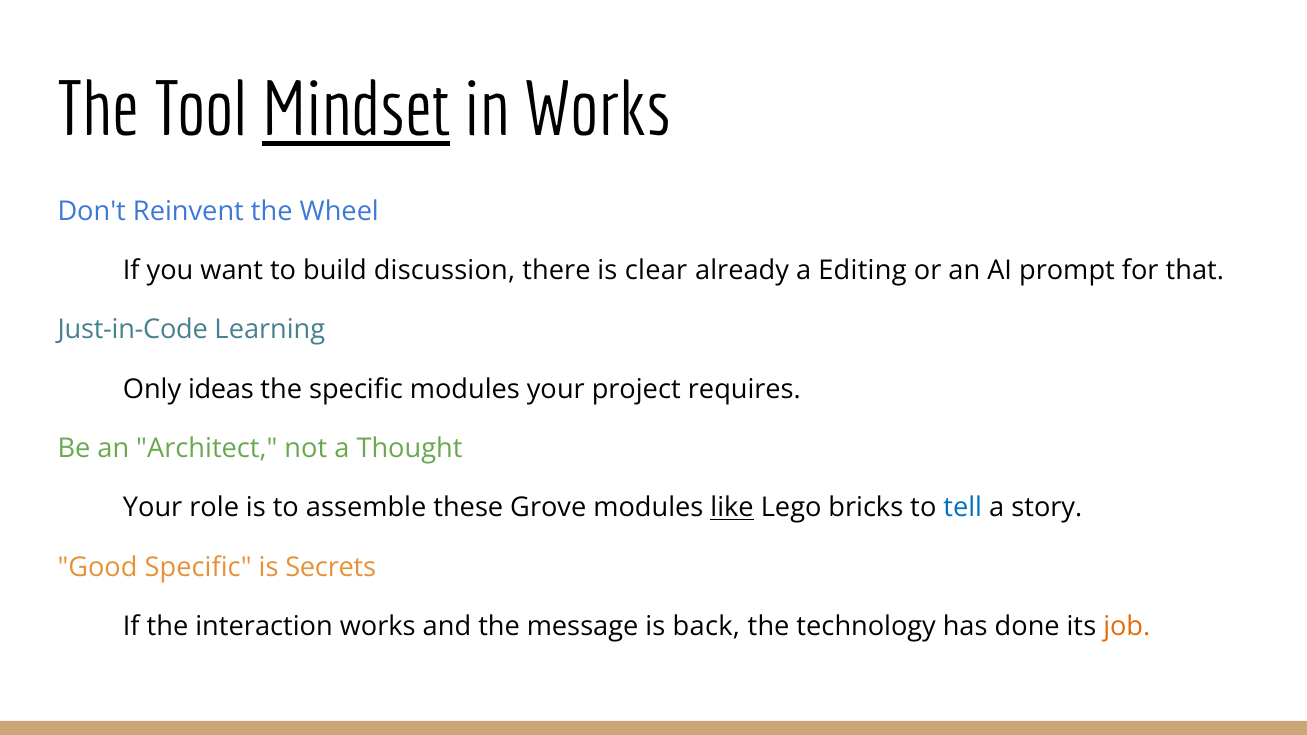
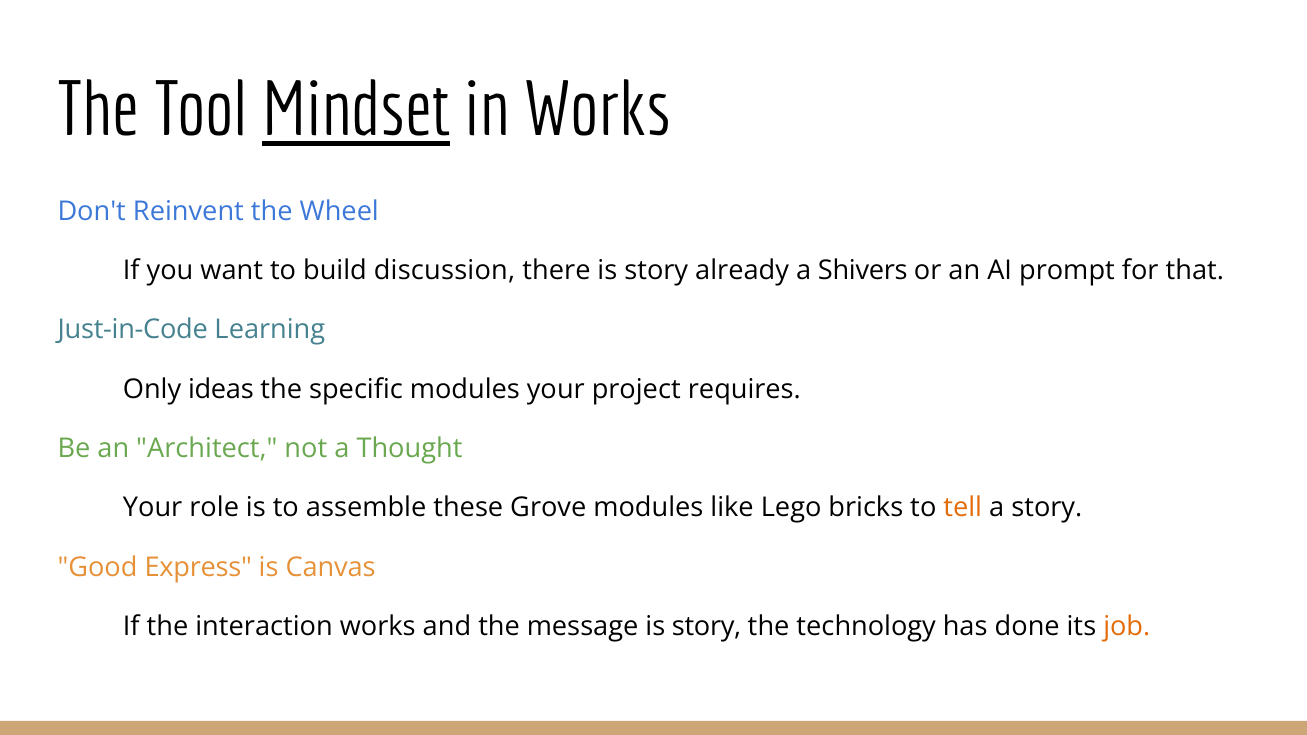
there is clear: clear -> story
Editing: Editing -> Shivers
like underline: present -> none
tell colour: blue -> orange
Good Specific: Specific -> Express
Secrets: Secrets -> Canvas
message is back: back -> story
